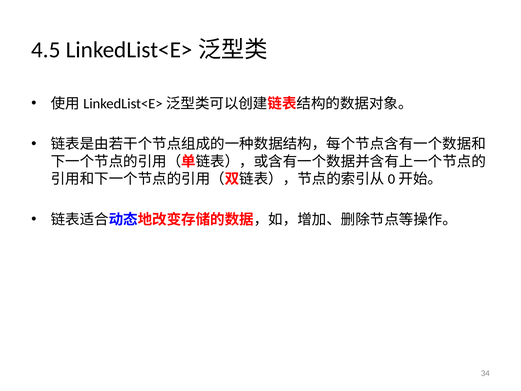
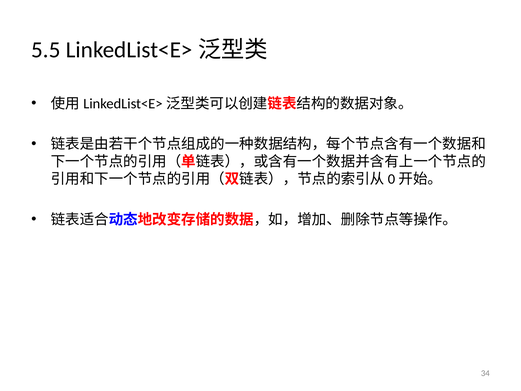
4.5: 4.5 -> 5.5
